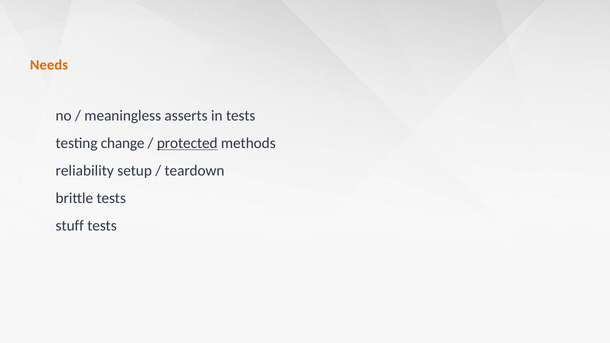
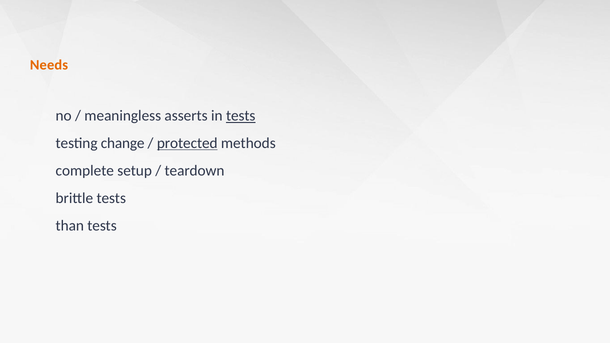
tests at (241, 116) underline: none -> present
reliability: reliability -> complete
stuff: stuff -> than
